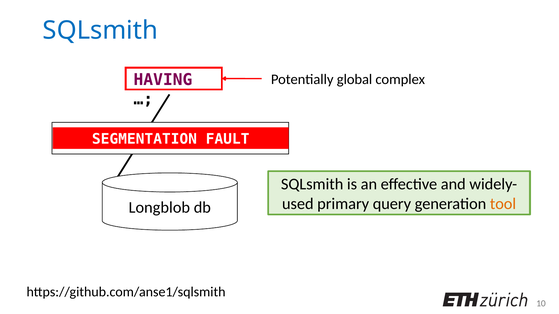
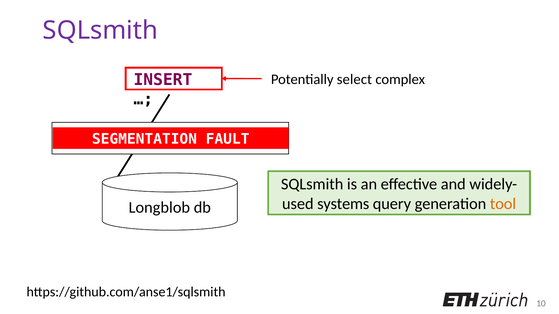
SQLsmith at (100, 30) colour: blue -> purple
HAVING: HAVING -> INSERT
global: global -> select
primary: primary -> systems
